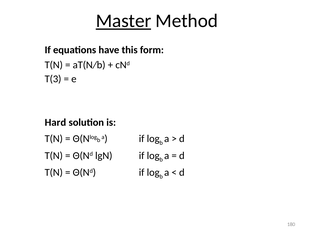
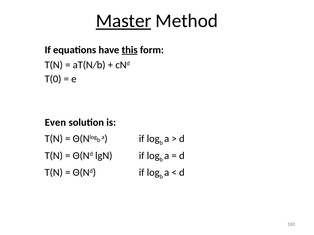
this underline: none -> present
T(3: T(3 -> T(0
Hard: Hard -> Even
